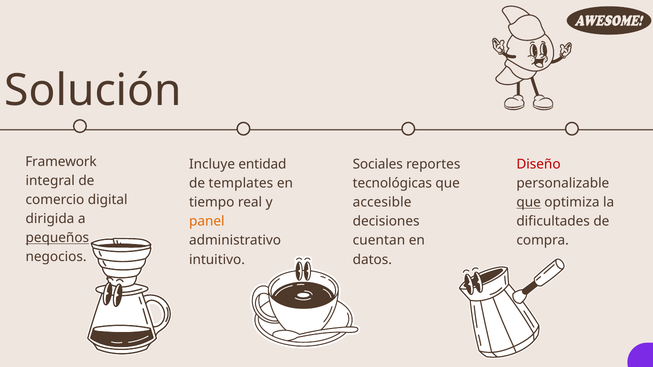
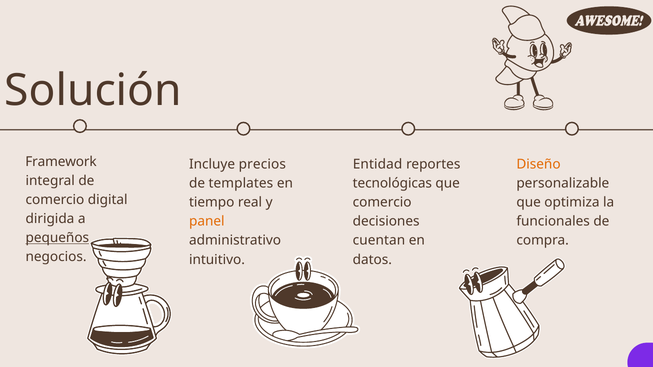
entidad: entidad -> precios
Sociales: Sociales -> Entidad
Diseño colour: red -> orange
accesible at (382, 203): accesible -> comercio
que at (529, 203) underline: present -> none
dificultades: dificultades -> funcionales
